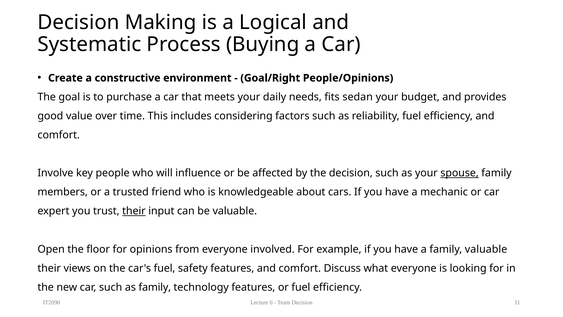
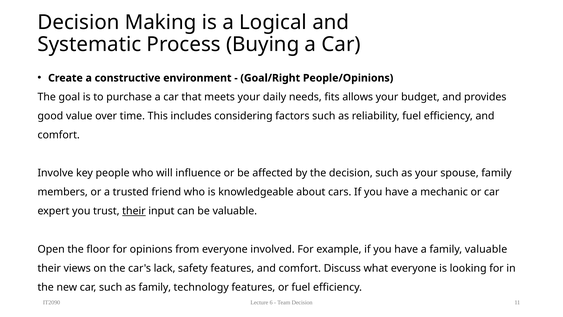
sedan: sedan -> allows
spouse underline: present -> none
car's fuel: fuel -> lack
